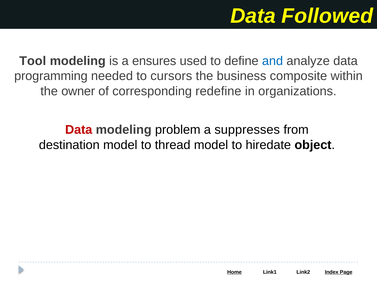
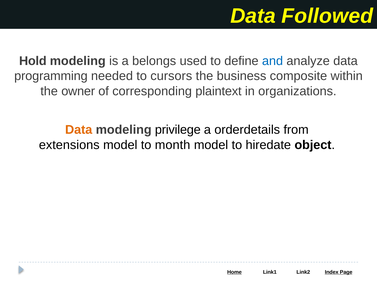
Tool: Tool -> Hold
ensures: ensures -> belongs
redefine: redefine -> plaintext
Data at (79, 130) colour: red -> orange
problem: problem -> privilege
suppresses: suppresses -> orderdetails
destination: destination -> extensions
thread: thread -> month
